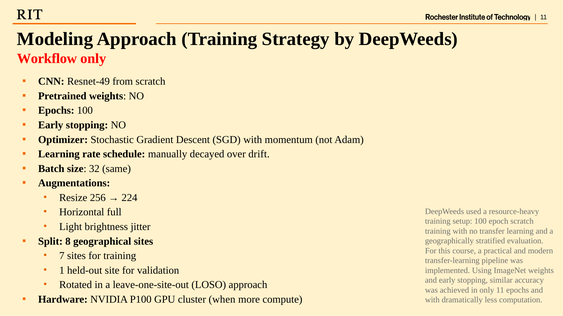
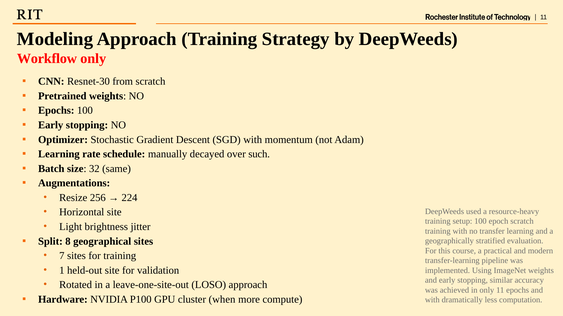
Resnet-49: Resnet-49 -> Resnet-30
drift: drift -> such
Horizontal full: full -> site
